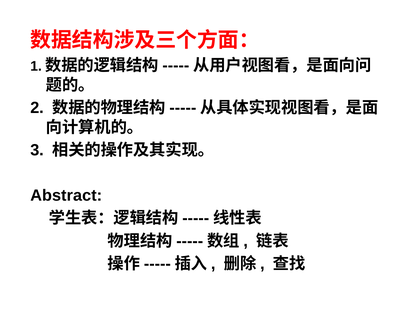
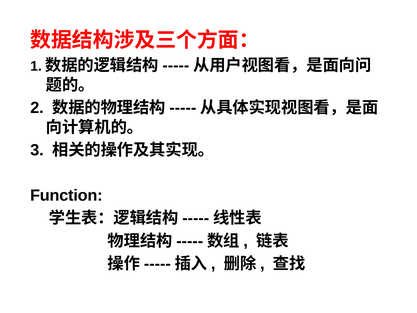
Abstract: Abstract -> Function
